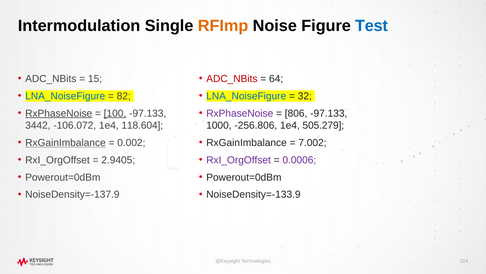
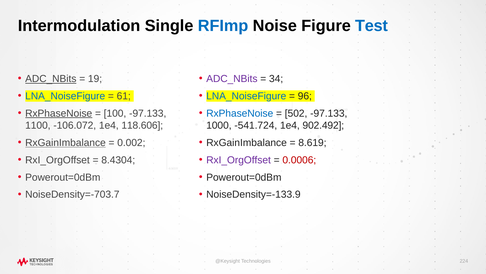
RFImp colour: orange -> blue
ADC_NBits at (232, 79) colour: red -> purple
64: 64 -> 34
ADC_NBits at (51, 79) underline: none -> present
15: 15 -> 19
82: 82 -> 61
32: 32 -> 96
100 underline: present -> none
RxPhaseNoise at (240, 113) colour: purple -> blue
806: 806 -> 502
-256.806: -256.806 -> -541.724
505.279: 505.279 -> 902.492
3442: 3442 -> 1100
118.604: 118.604 -> 118.606
7.002: 7.002 -> 8.619
2.9405: 2.9405 -> 8.4304
0.0006 colour: purple -> red
NoiseDensity=-137.9: NoiseDensity=-137.9 -> NoiseDensity=-703.7
